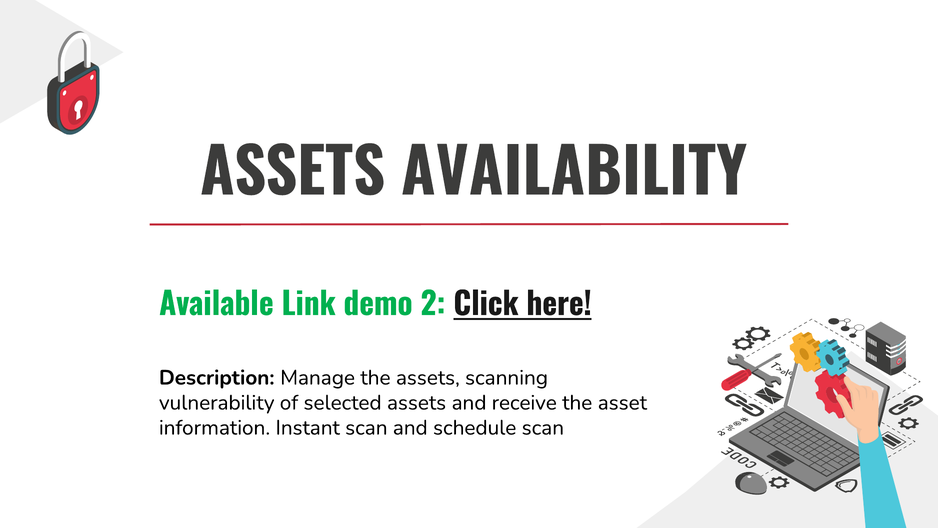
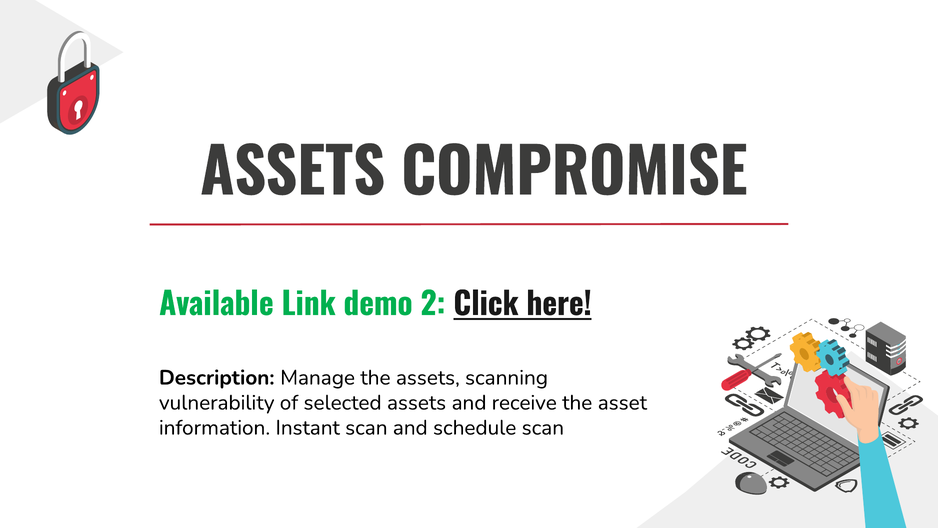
AVAILABILITY: AVAILABILITY -> COMPROMISE
